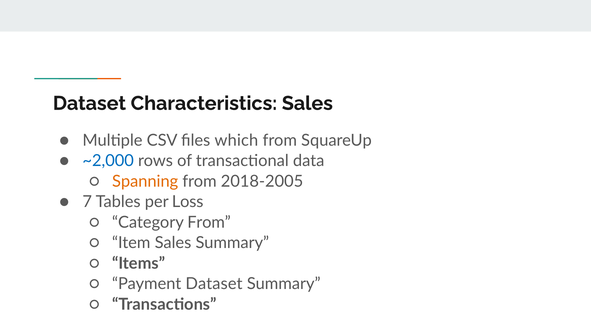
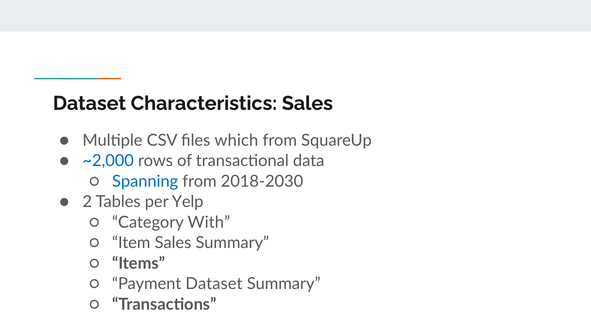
Spanning colour: orange -> blue
2018-2005: 2018-2005 -> 2018-2030
7: 7 -> 2
Loss: Loss -> Yelp
Category From: From -> With
